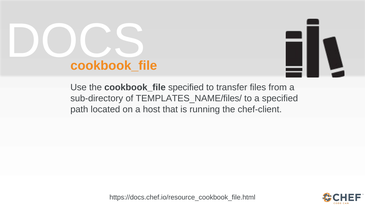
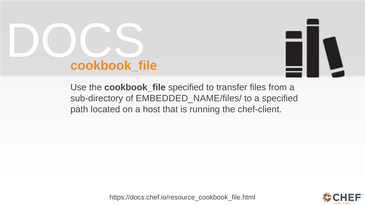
TEMPLATES_NAME/files/: TEMPLATES_NAME/files/ -> EMBEDDED_NAME/files/
